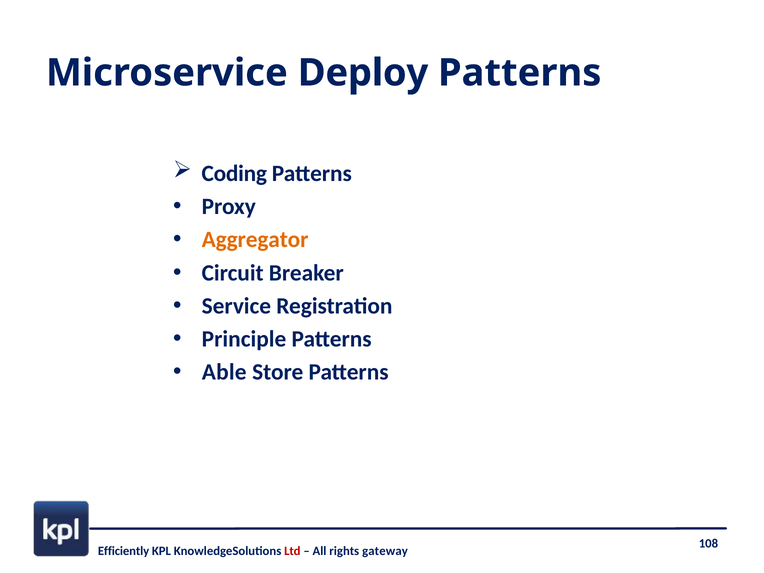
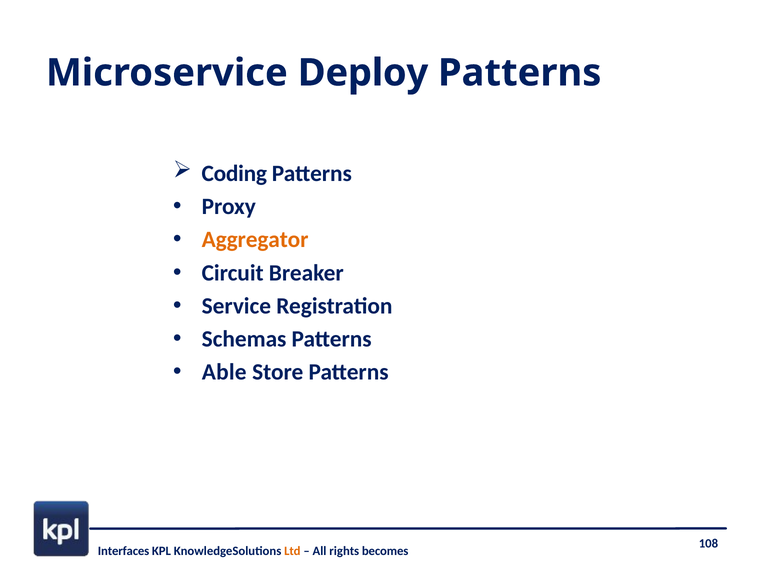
Principle: Principle -> Schemas
Efficiently: Efficiently -> Interfaces
Ltd colour: red -> orange
gateway: gateway -> becomes
